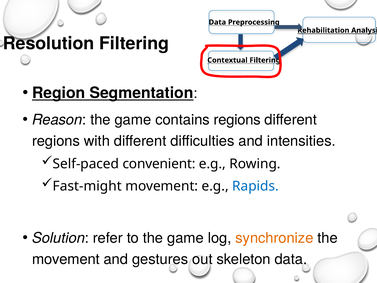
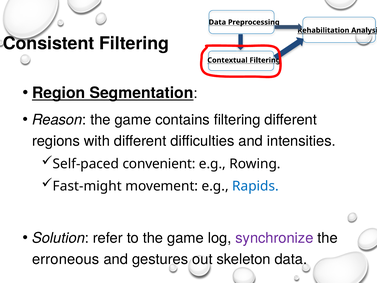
Resolution: Resolution -> Consistent
contains regions: regions -> filtering
synchronize colour: orange -> purple
movement at (66, 259): movement -> erroneous
